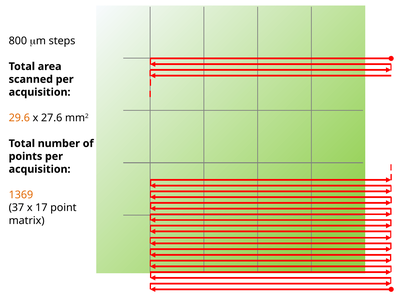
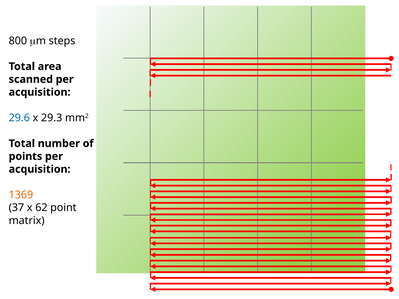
29.6 colour: orange -> blue
27.6: 27.6 -> 29.3
17: 17 -> 62
